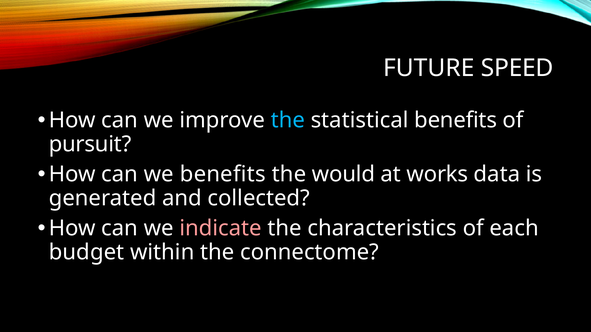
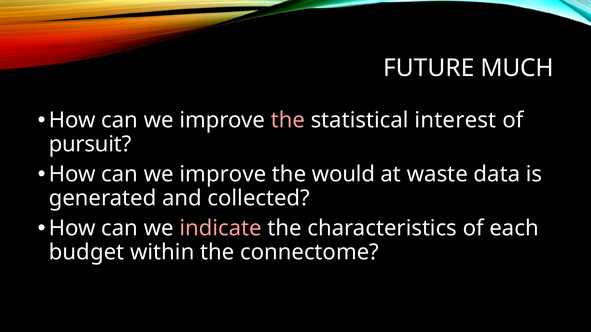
SPEED: SPEED -> MUCH
the at (288, 120) colour: light blue -> pink
statistical benefits: benefits -> interest
benefits at (223, 174): benefits -> improve
works: works -> waste
